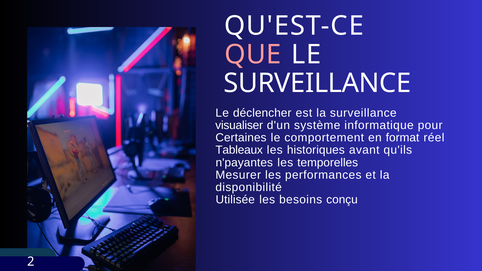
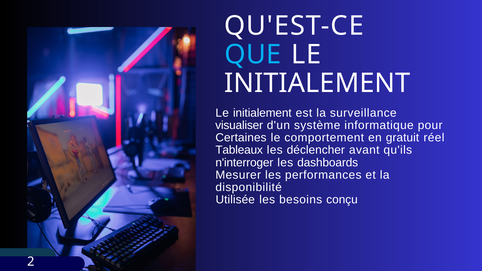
QUE colour: pink -> light blue
SURVEILLANCE at (317, 83): SURVEILLANCE -> INITIALEMENT
déclencher at (262, 113): déclencher -> initialement
format: format -> gratuit
historiques: historiques -> déclencher
n'payantes: n'payantes -> n'interroger
temporelles: temporelles -> dashboards
